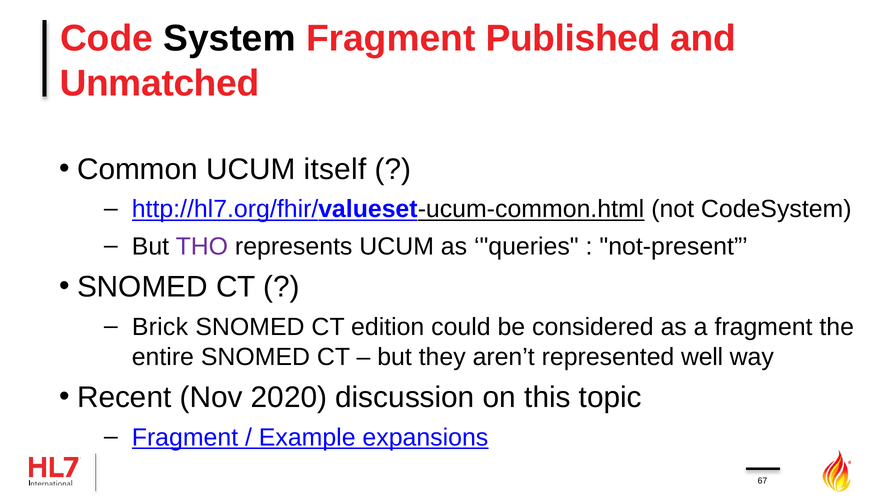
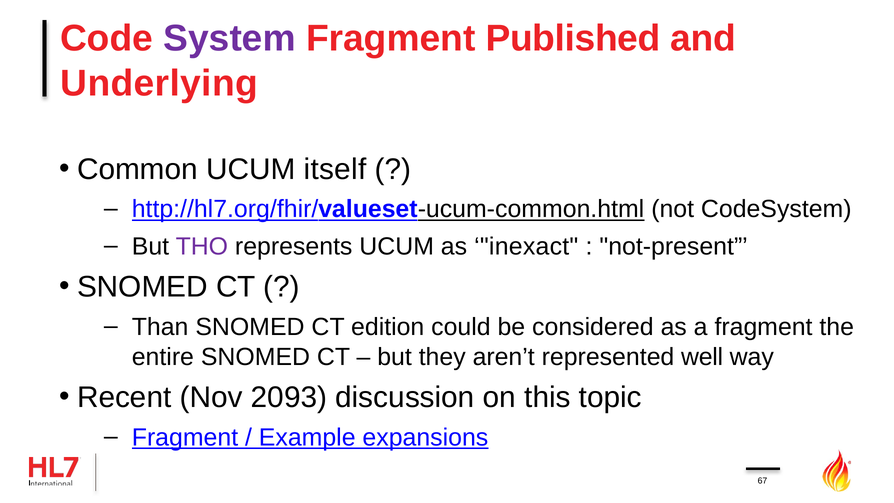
System colour: black -> purple
Unmatched: Unmatched -> Underlying
queries: queries -> inexact
Brick: Brick -> Than
2020: 2020 -> 2093
